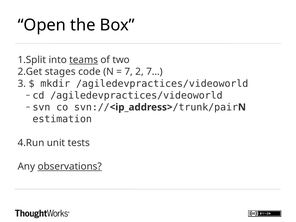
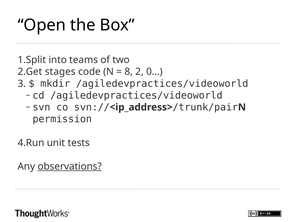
teams underline: present -> none
7: 7 -> 8
7…: 7… -> 0…
estimation: estimation -> permission
